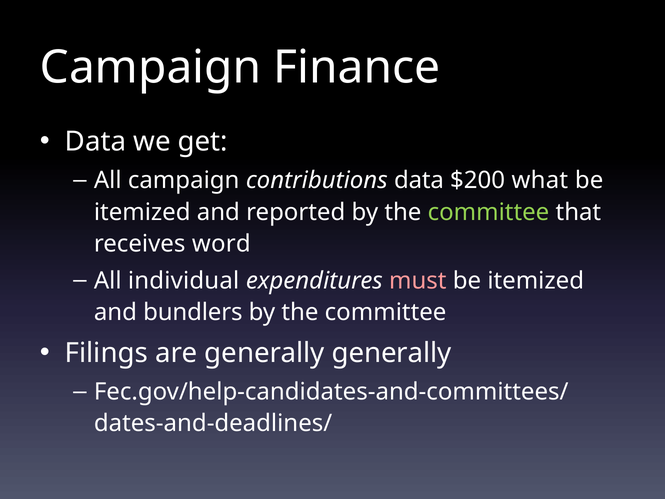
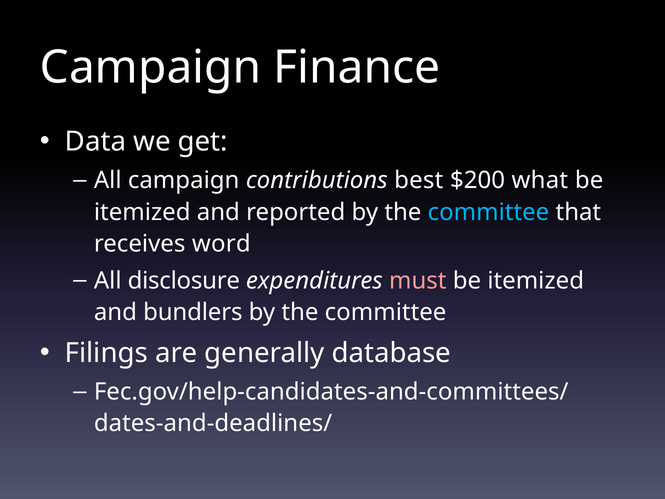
contributions data: data -> best
committee at (488, 212) colour: light green -> light blue
individual: individual -> disclosure
generally generally: generally -> database
